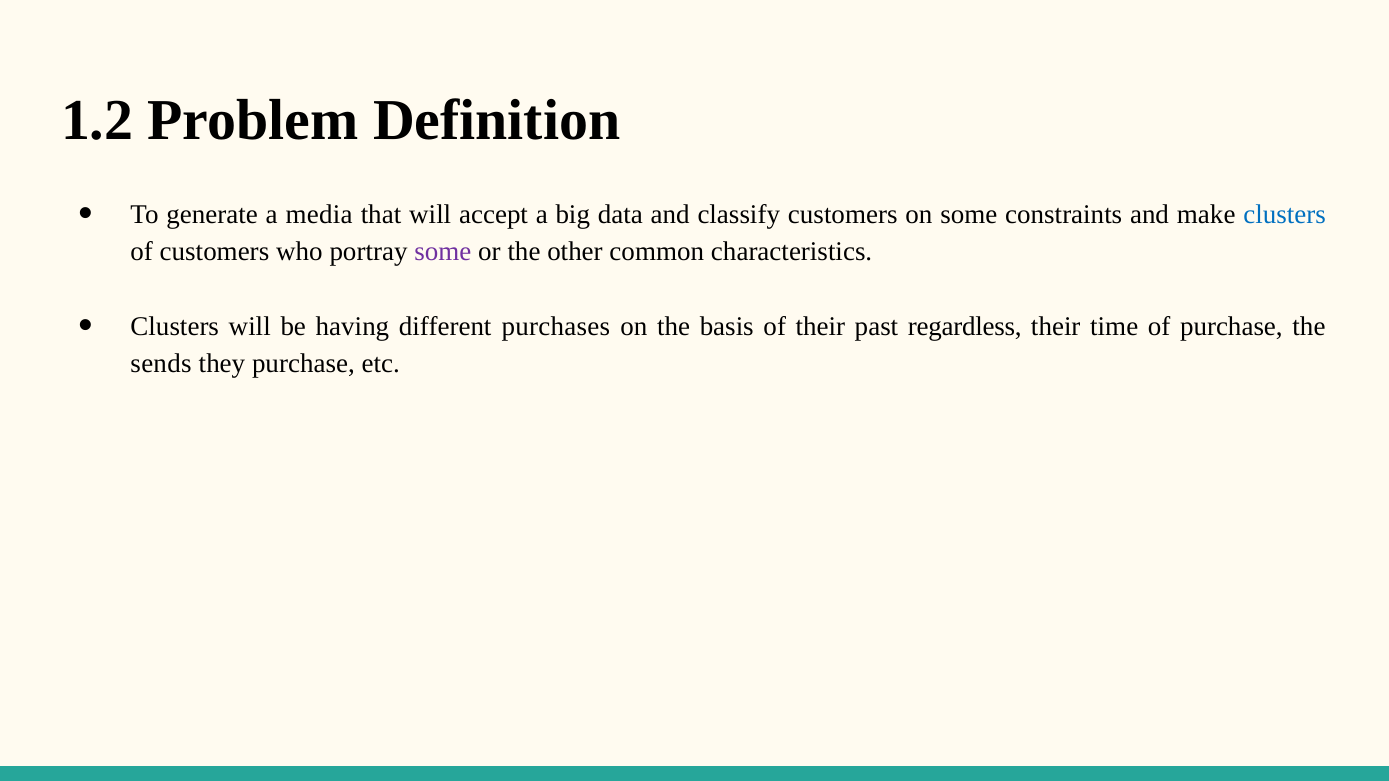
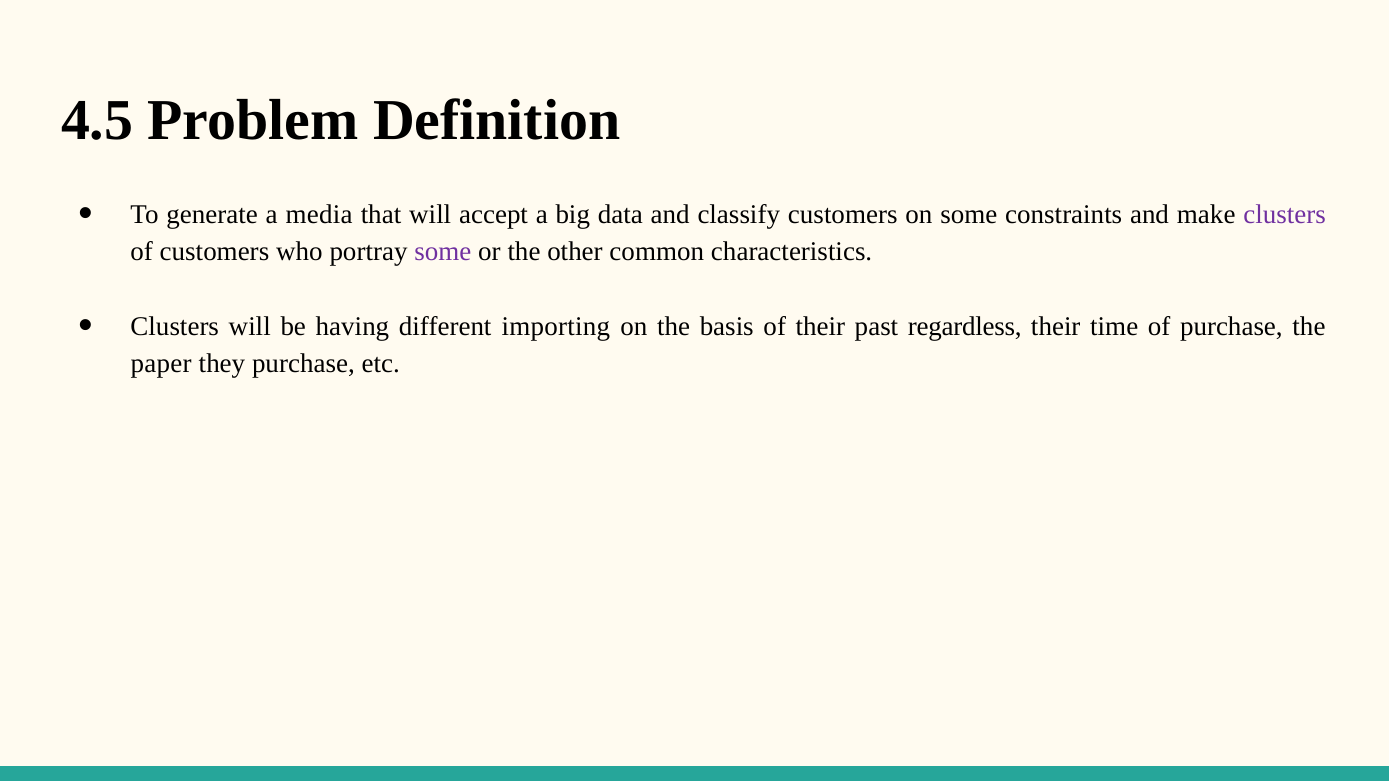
1.2: 1.2 -> 4.5
clusters at (1285, 215) colour: blue -> purple
purchases: purchases -> importing
sends: sends -> paper
